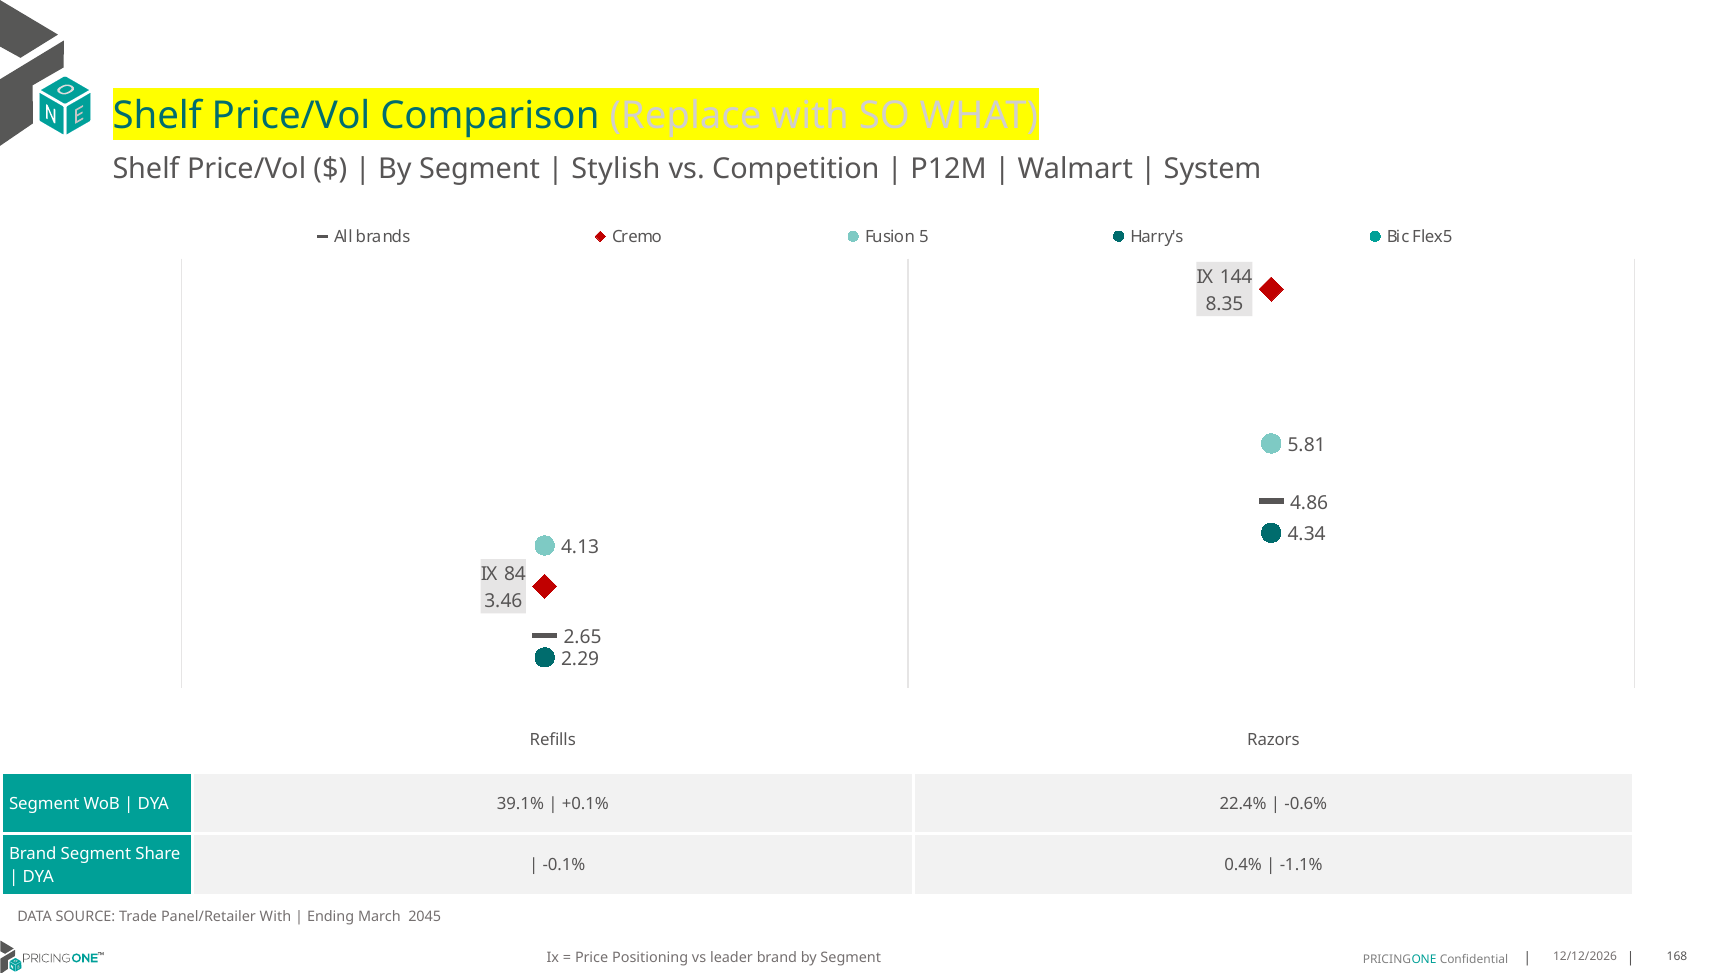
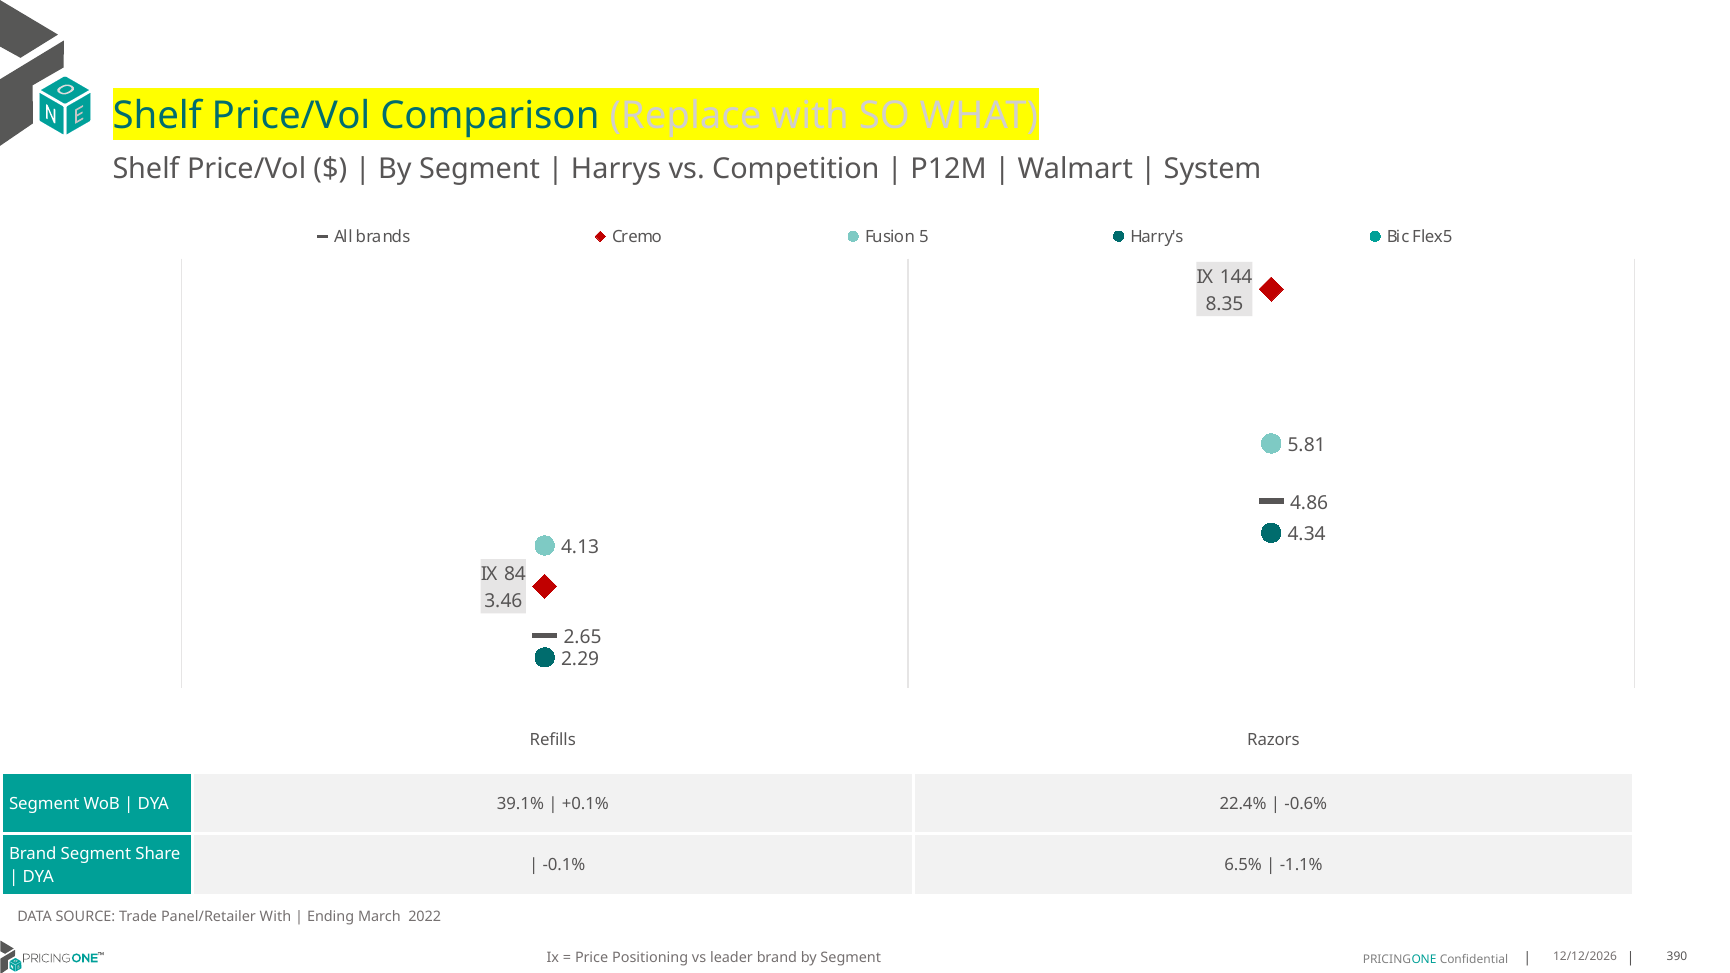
Stylish: Stylish -> Harrys
0.4%: 0.4% -> 6.5%
2045: 2045 -> 2022
168: 168 -> 390
